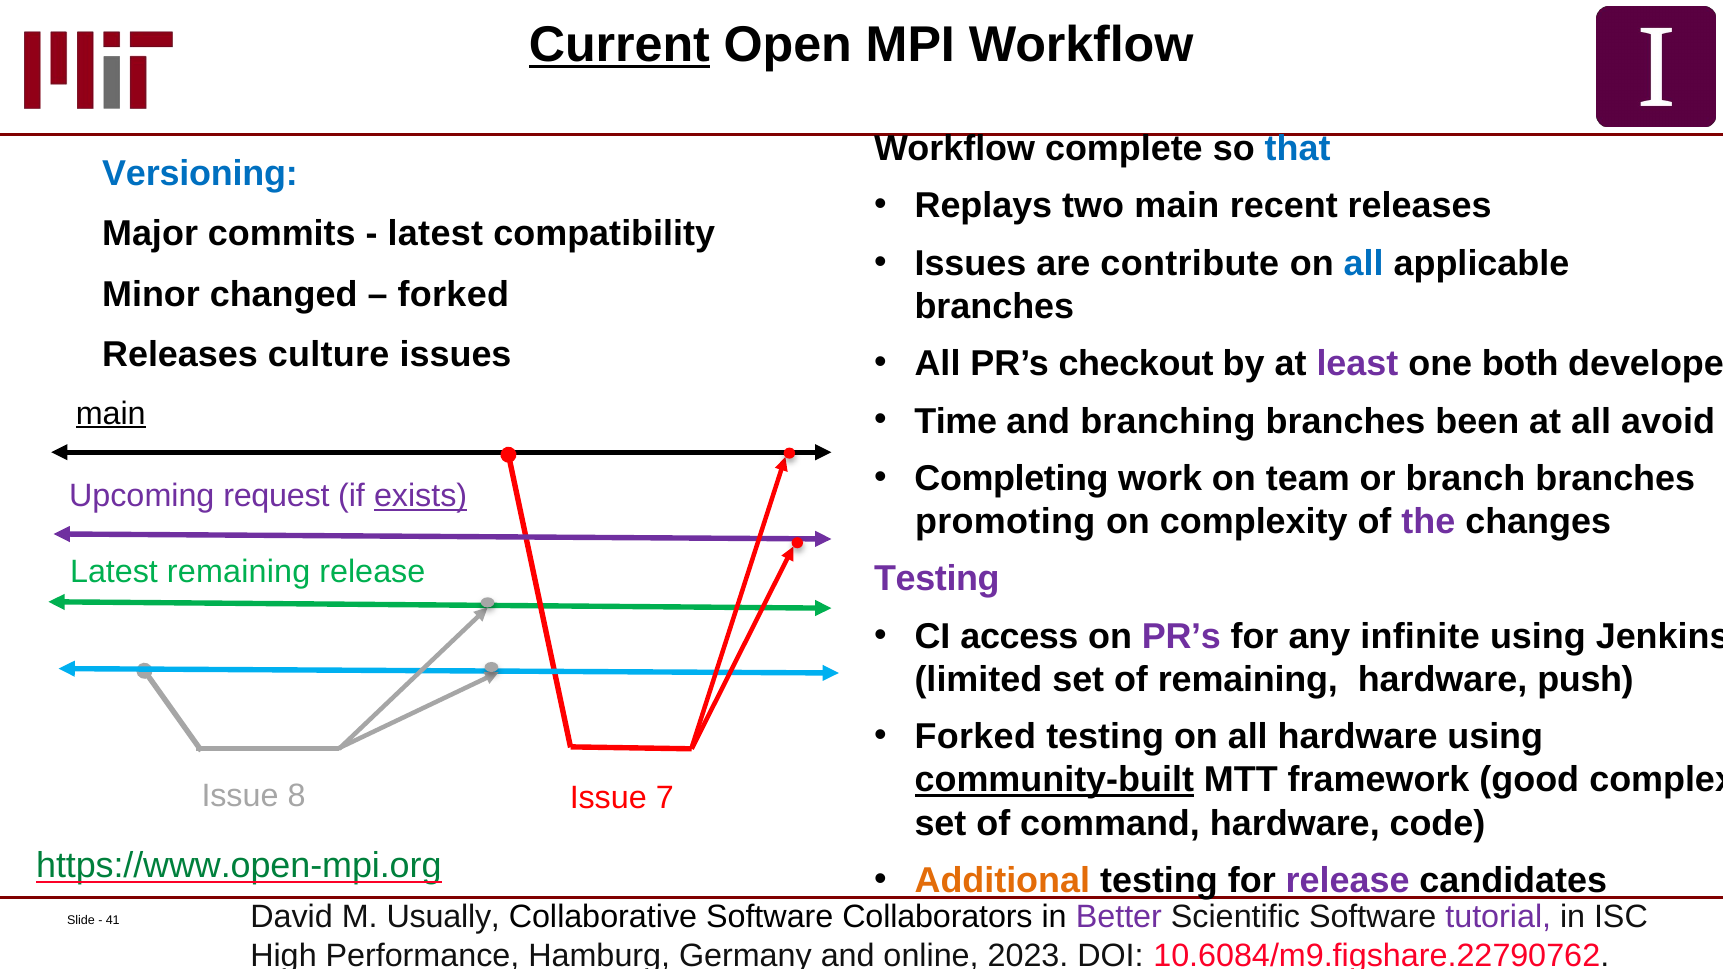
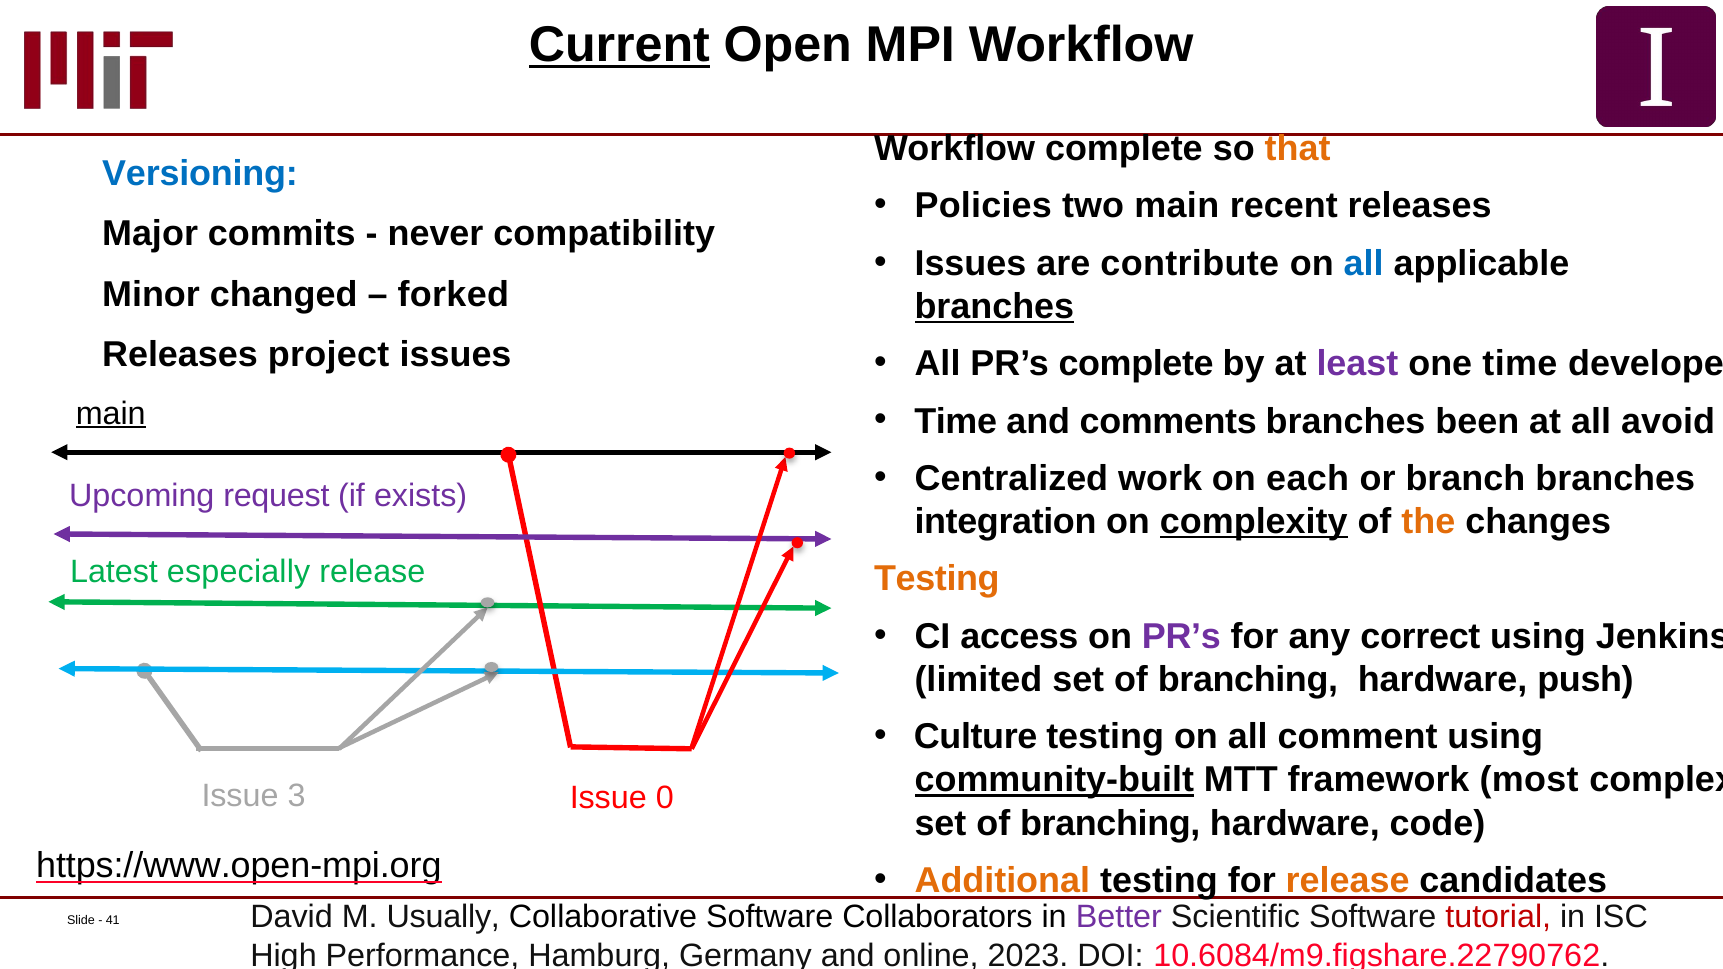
that colour: blue -> orange
Replays: Replays -> Policies
latest at (435, 234): latest -> never
branches at (994, 306) underline: none -> present
culture: culture -> project
PR’s checkout: checkout -> complete
one both: both -> time
branching: branching -> comments
Completing: Completing -> Centralized
team: team -> each
exists underline: present -> none
promoting: promoting -> integration
complexity underline: none -> present
the colour: purple -> orange
Latest remaining: remaining -> especially
Testing at (937, 579) colour: purple -> orange
infinite: infinite -> correct
limited set of remaining: remaining -> branching
Forked at (975, 737): Forked -> Culture
all hardware: hardware -> comment
good: good -> most
8: 8 -> 3
7: 7 -> 0
command at (1110, 823): command -> branching
https://www.open-mpi.org colour: green -> black
release at (1348, 881) colour: purple -> orange
tutorial colour: purple -> red
